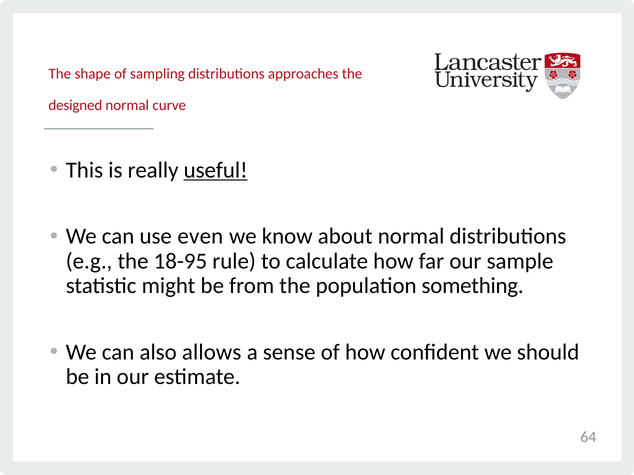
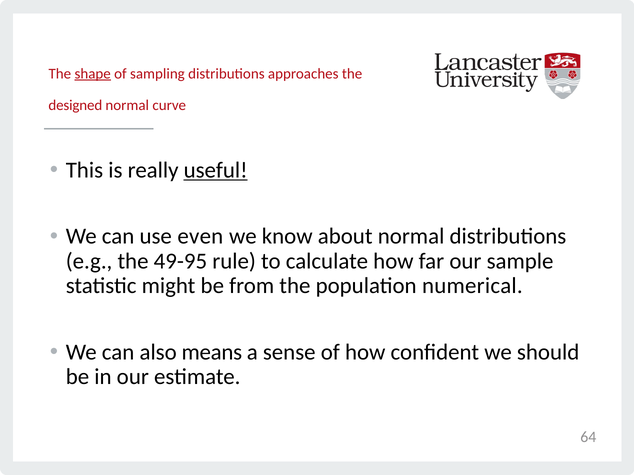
shape underline: none -> present
18-95: 18-95 -> 49-95
something: something -> numerical
allows: allows -> means
